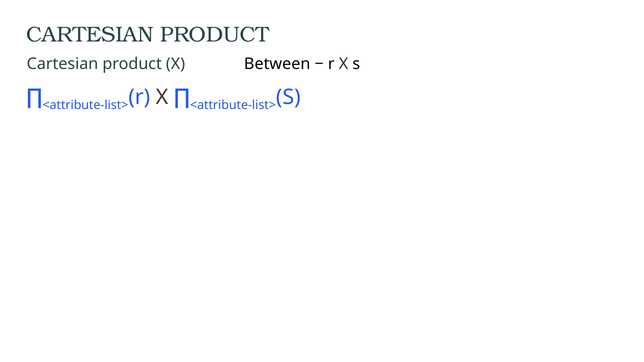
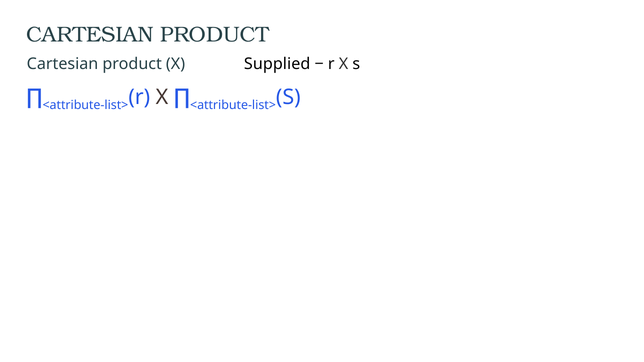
Between: Between -> Supplied
